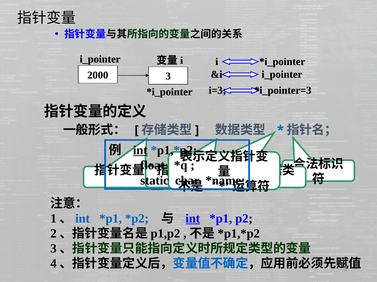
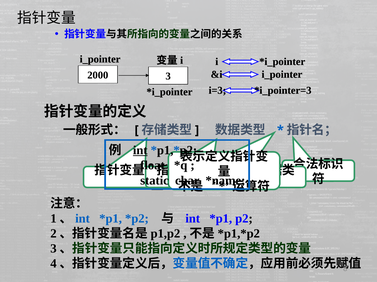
int at (193, 219) underline: present -> none
